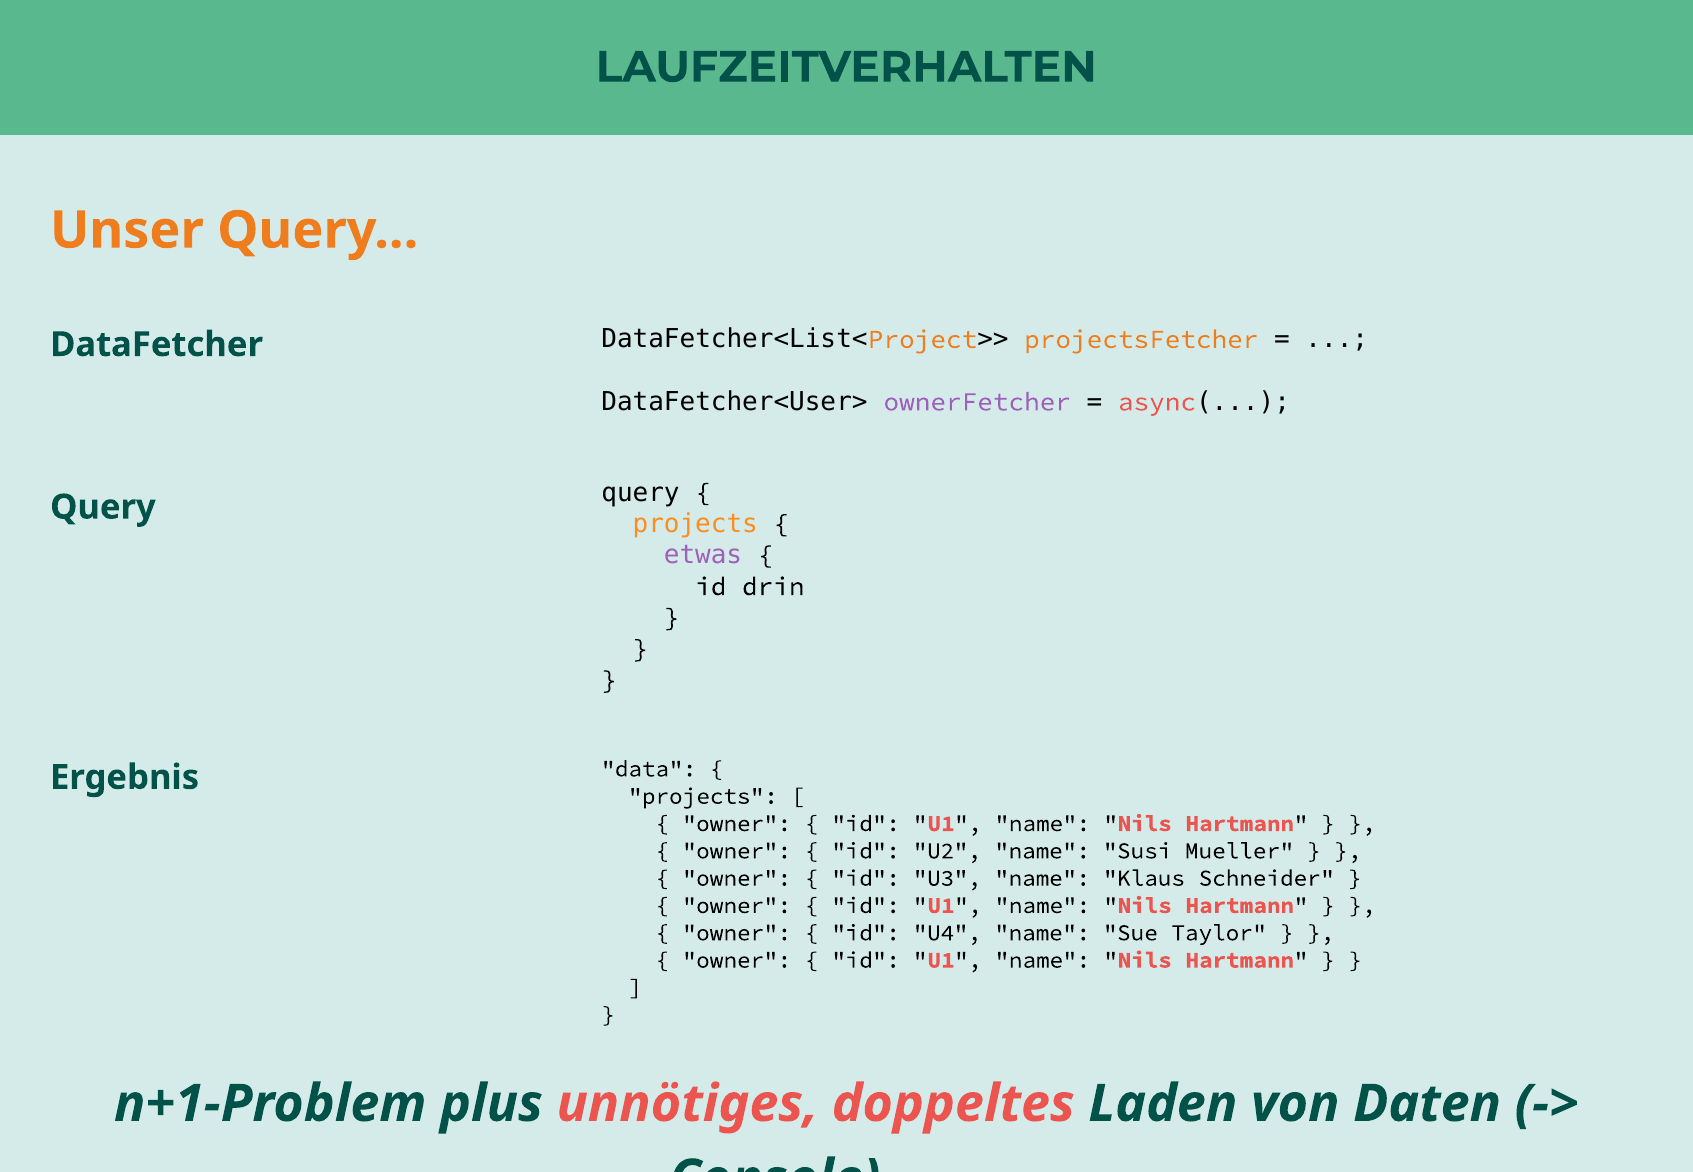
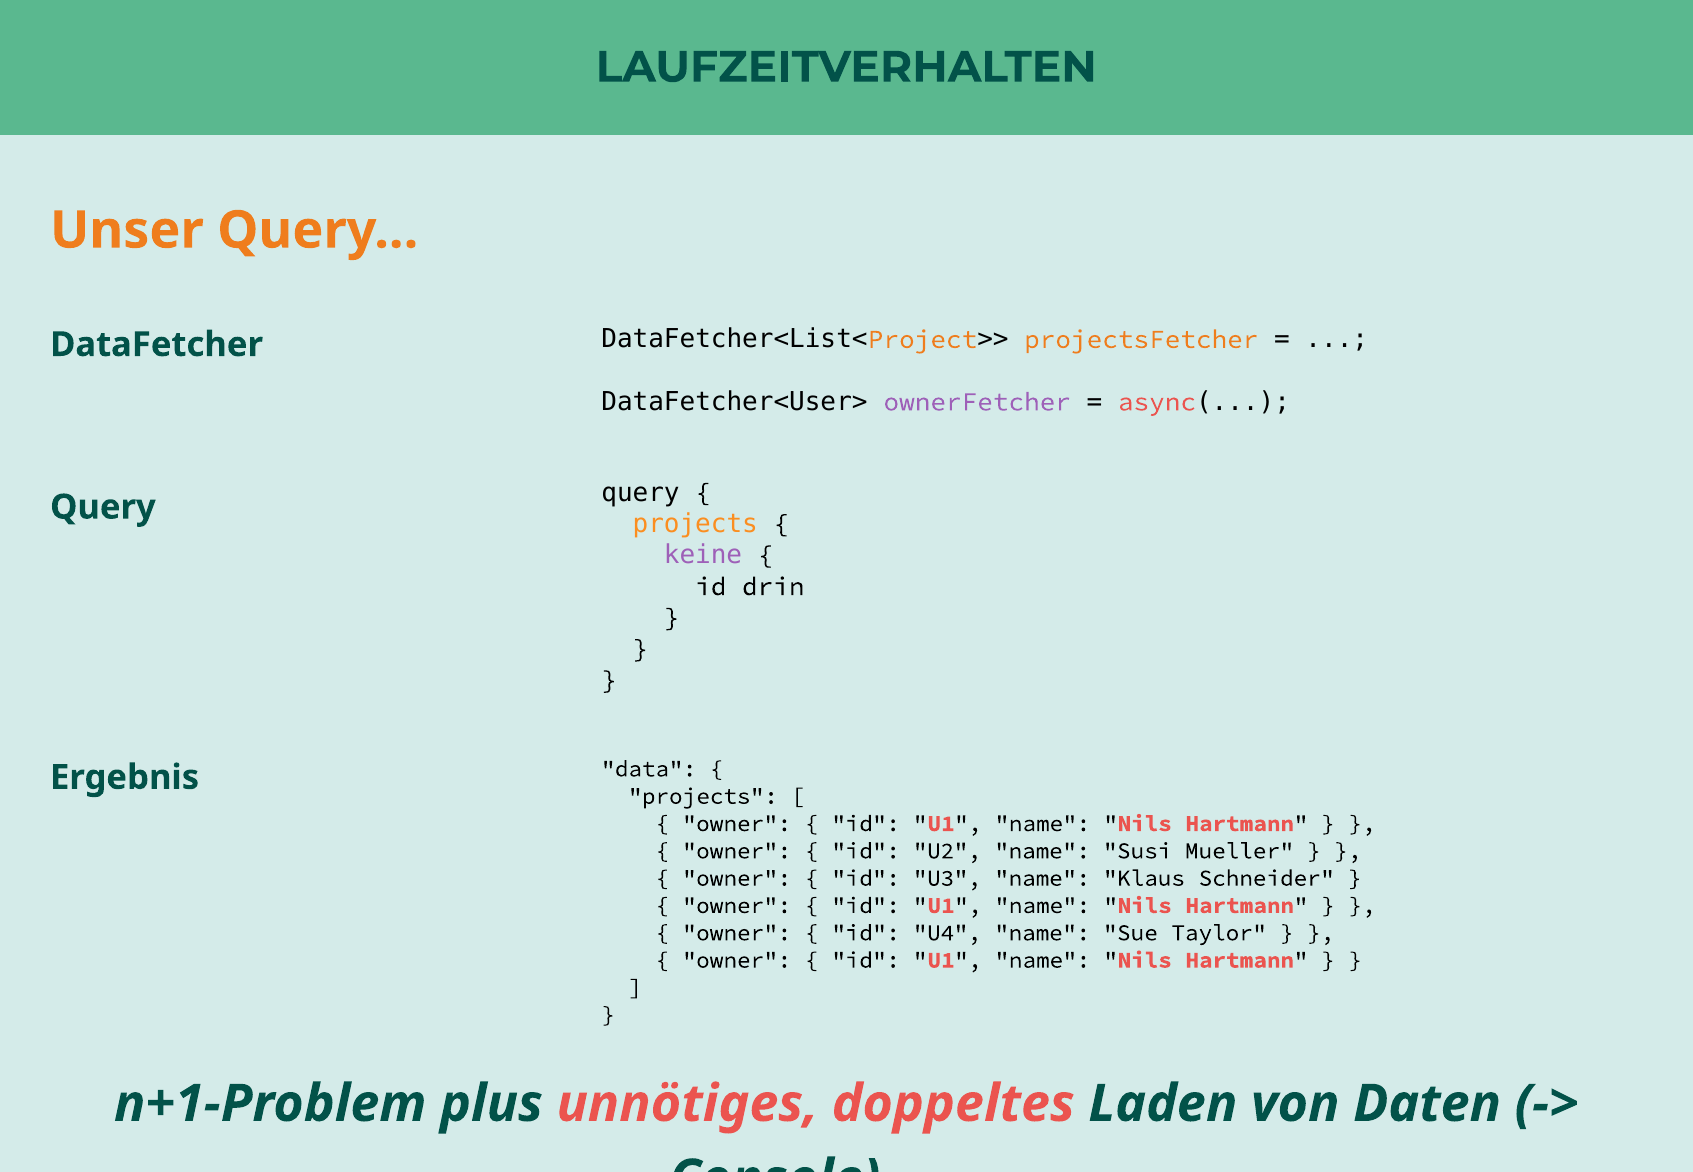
etwas: etwas -> keine
